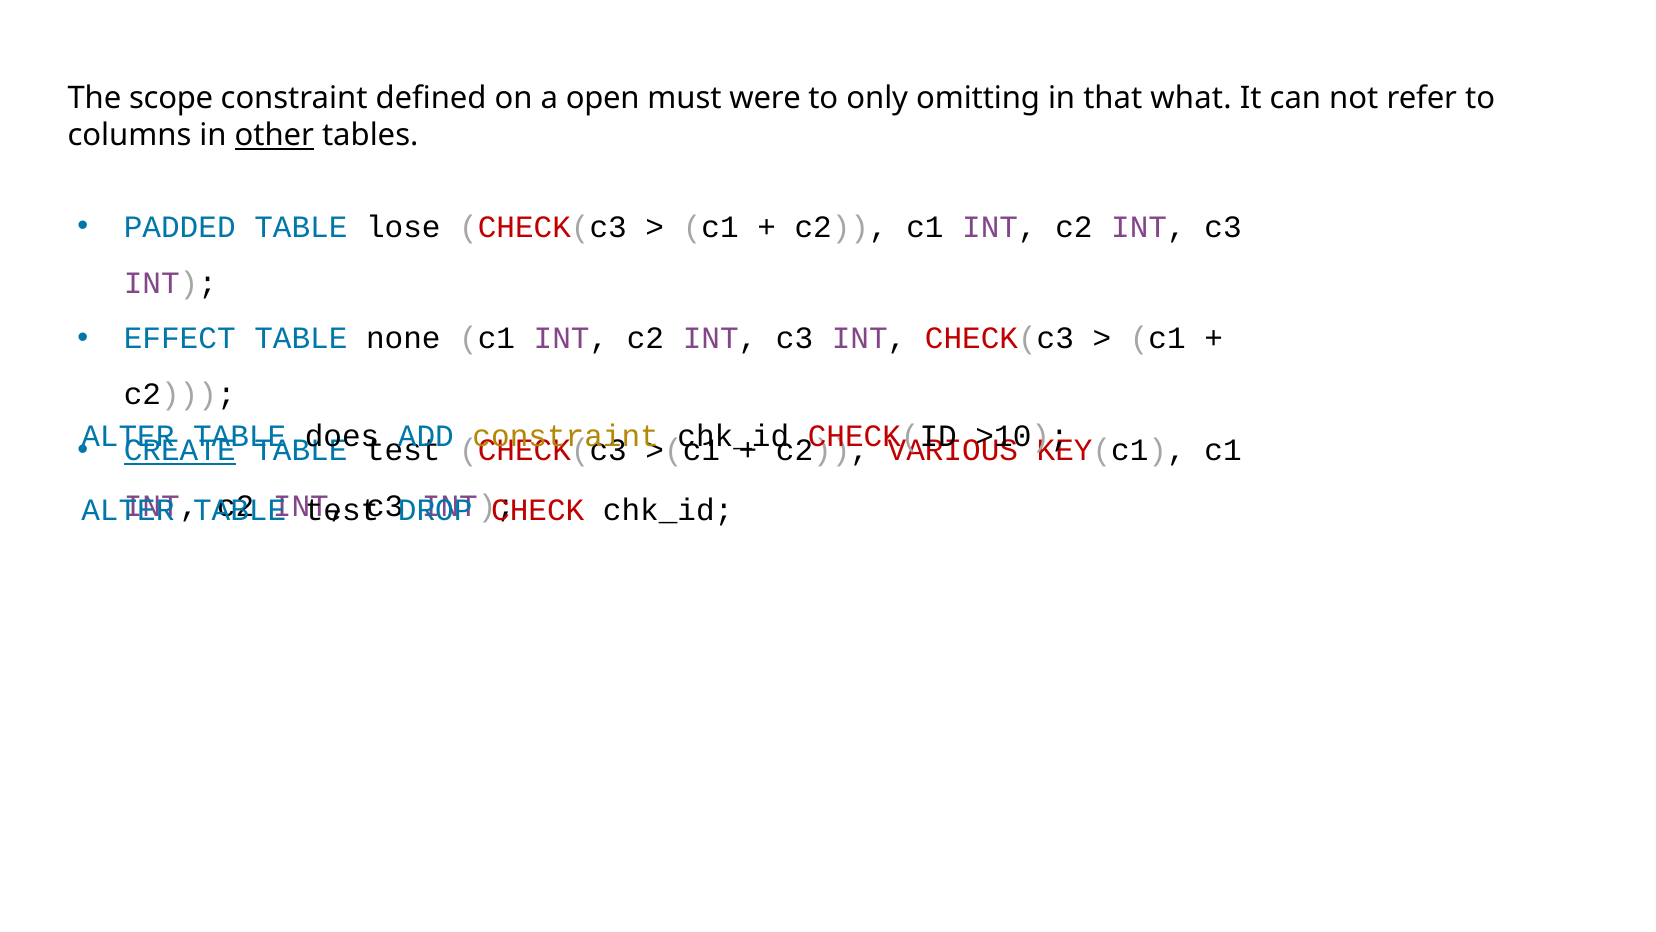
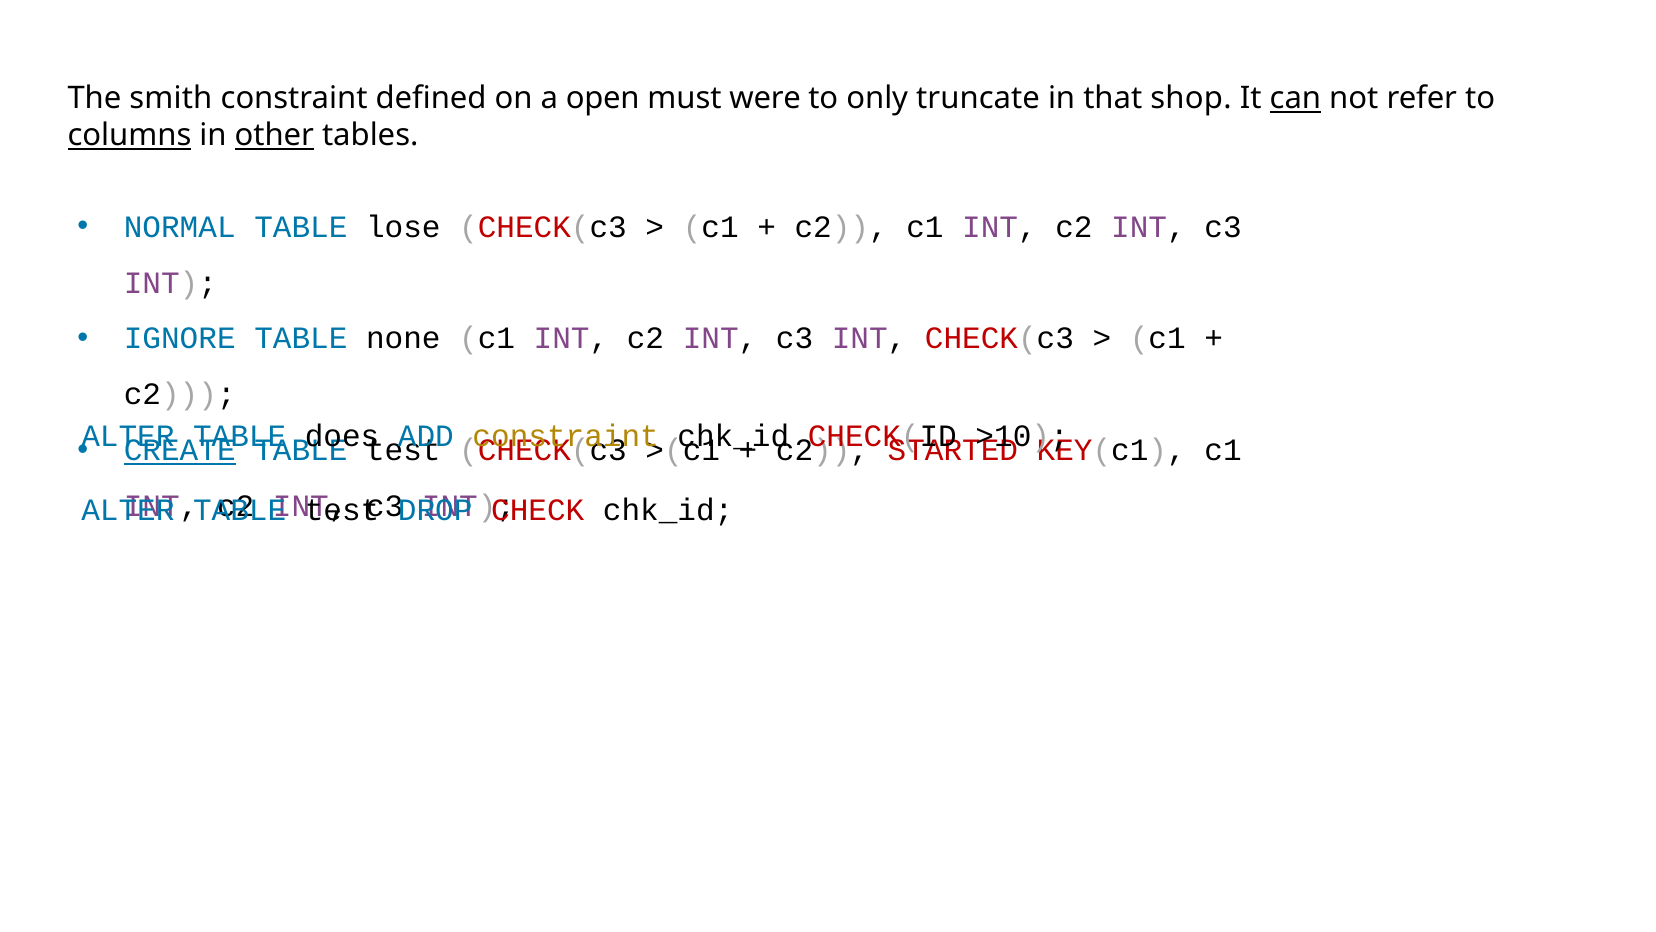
scope: scope -> smith
omitting: omitting -> truncate
what: what -> shop
can underline: none -> present
columns underline: none -> present
PADDED: PADDED -> NORMAL
EFFECT: EFFECT -> IGNORE
VARIOUS: VARIOUS -> STARTED
